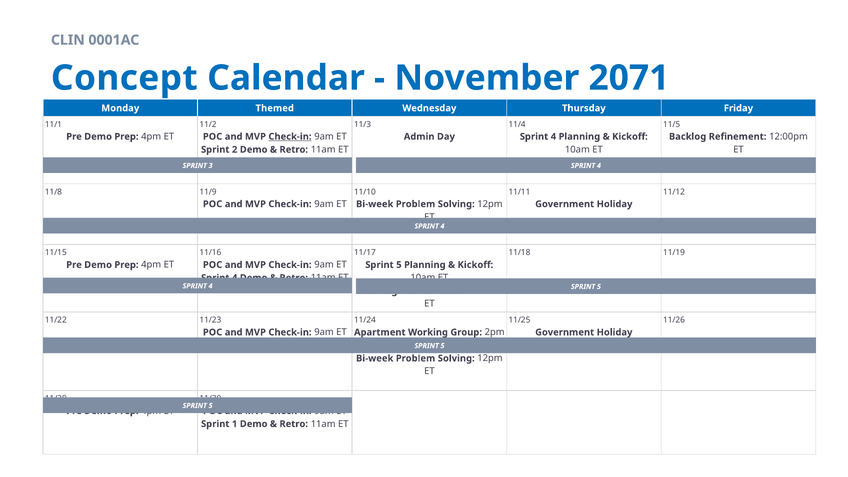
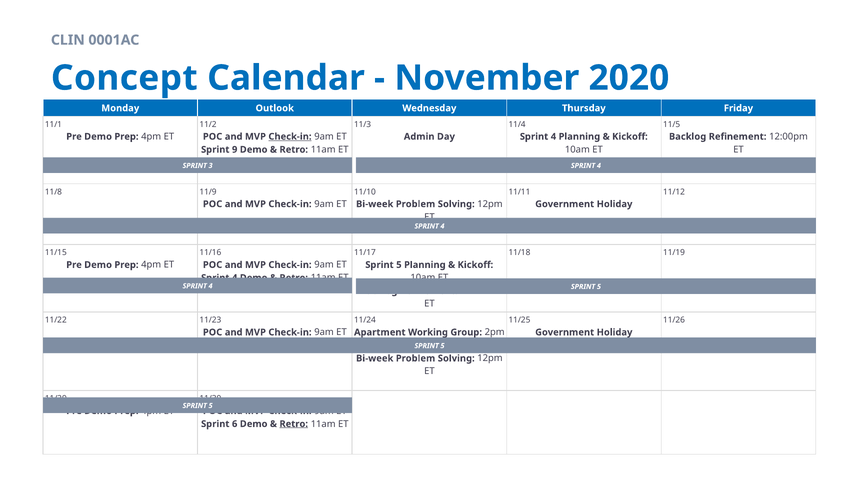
2071: 2071 -> 2020
Themed: Themed -> Outlook
2: 2 -> 9
1: 1 -> 6
Retro at (294, 424) underline: none -> present
